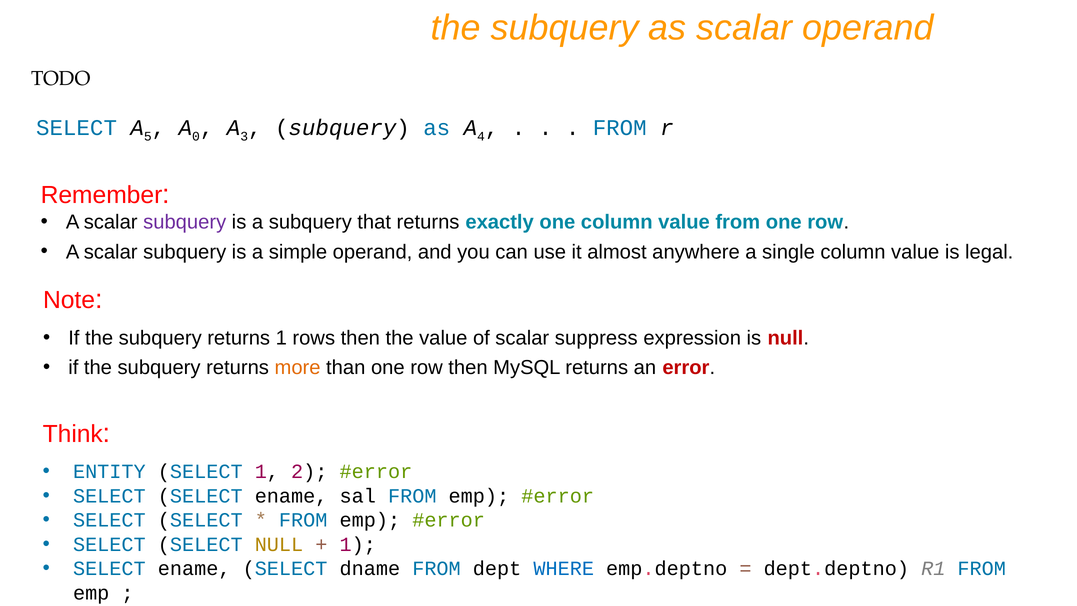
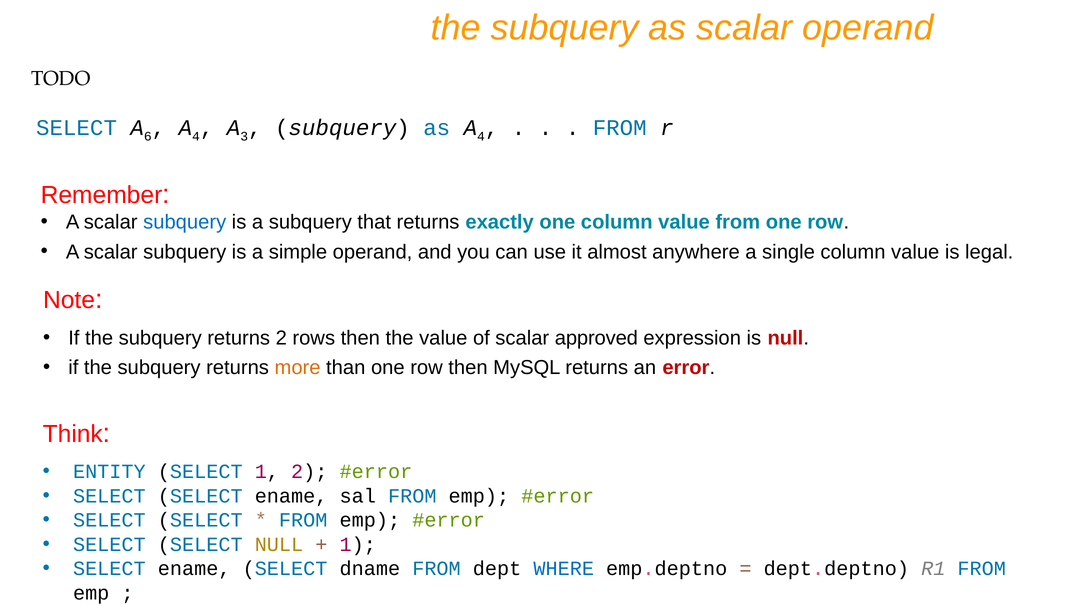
5: 5 -> 6
0 at (196, 136): 0 -> 4
subquery at (185, 222) colour: purple -> blue
returns 1: 1 -> 2
suppress: suppress -> approved
